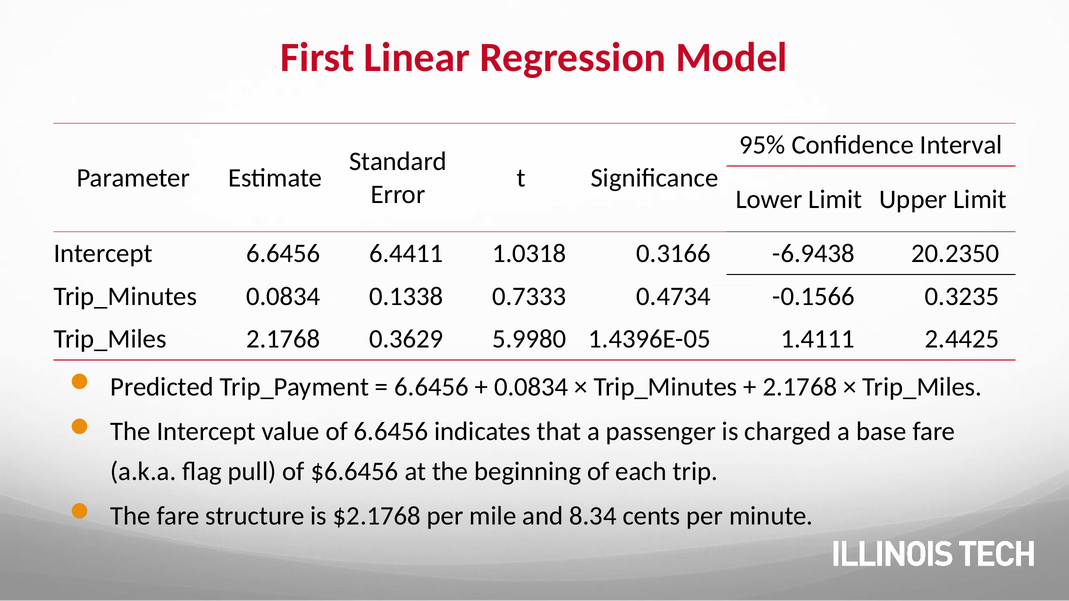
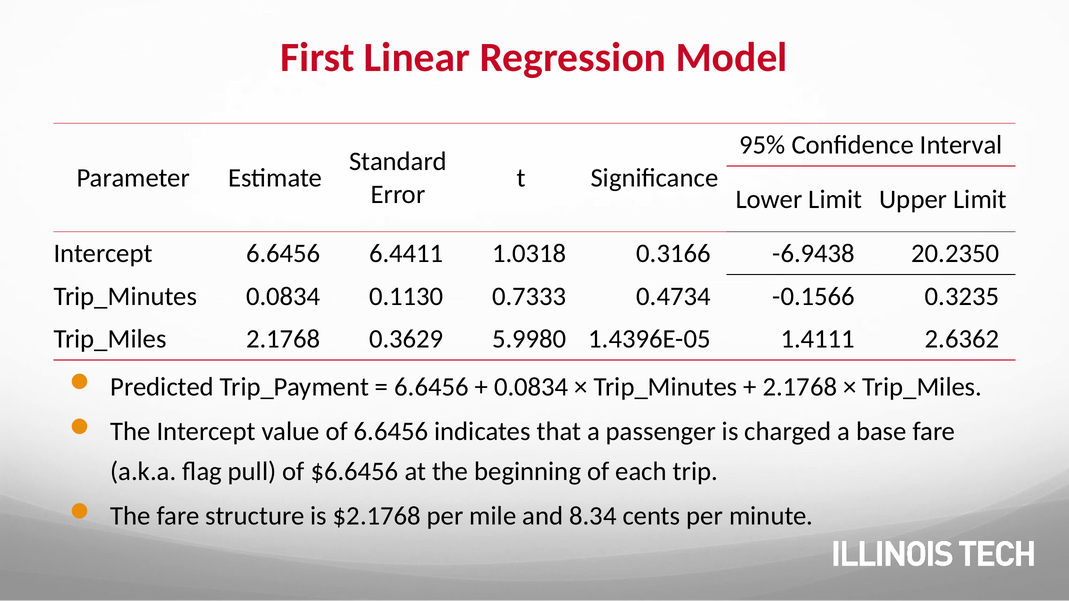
0.1338: 0.1338 -> 0.1130
2.4425: 2.4425 -> 2.6362
